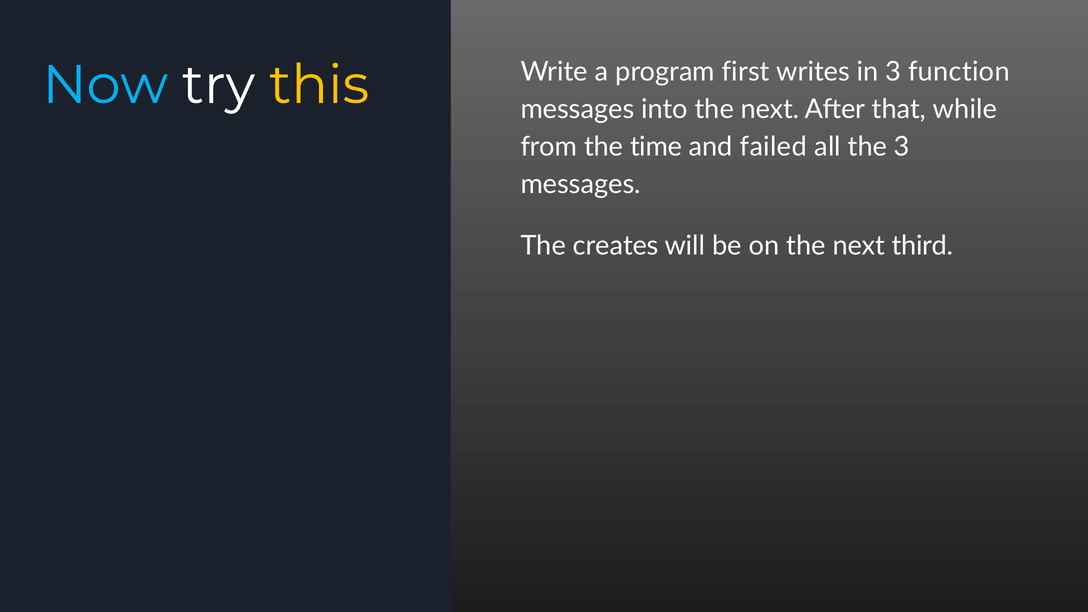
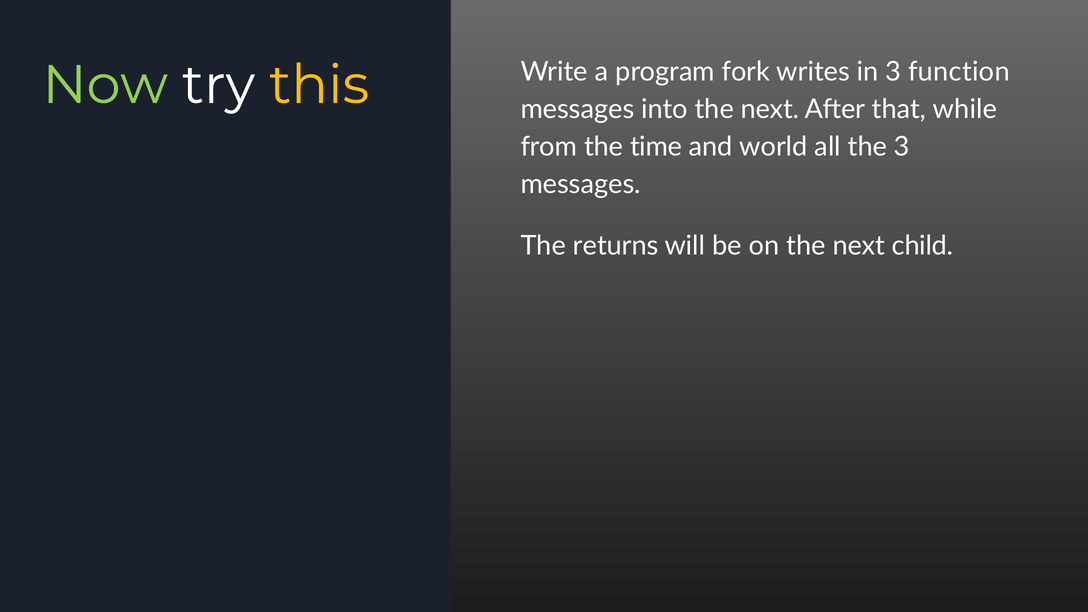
Now colour: light blue -> light green
first: first -> fork
failed: failed -> world
creates: creates -> returns
third: third -> child
